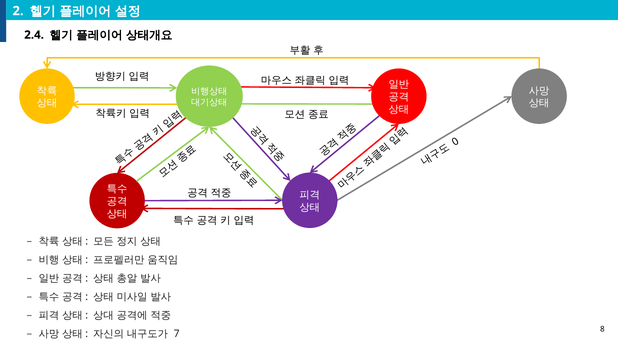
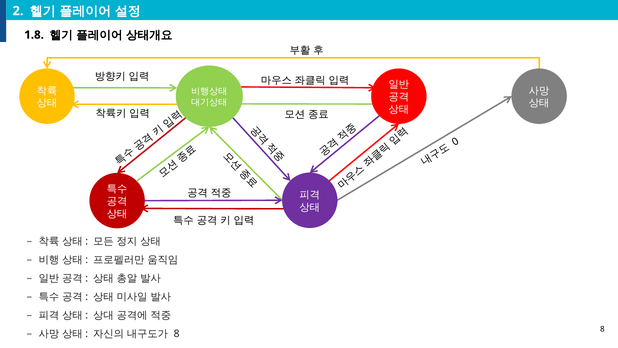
2.4: 2.4 -> 1.8
7 at (177, 334): 7 -> 8
